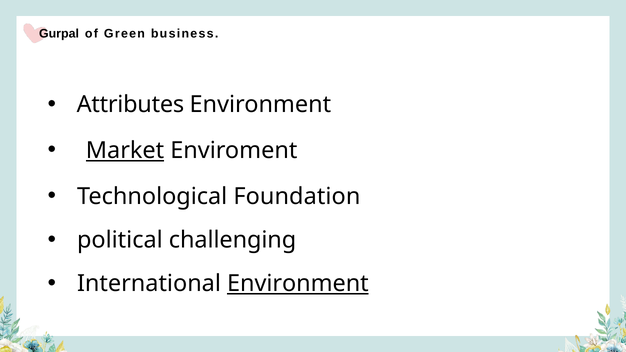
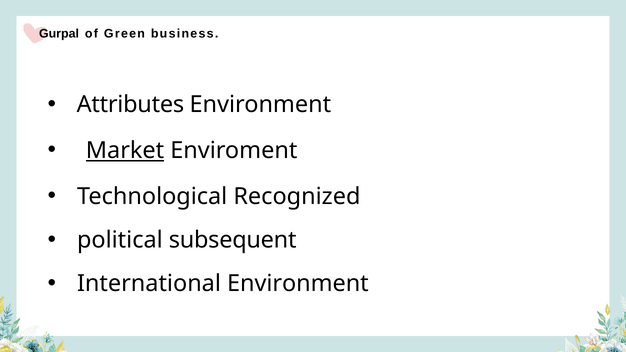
Foundation: Foundation -> Recognized
challenging: challenging -> subsequent
Environment at (298, 284) underline: present -> none
